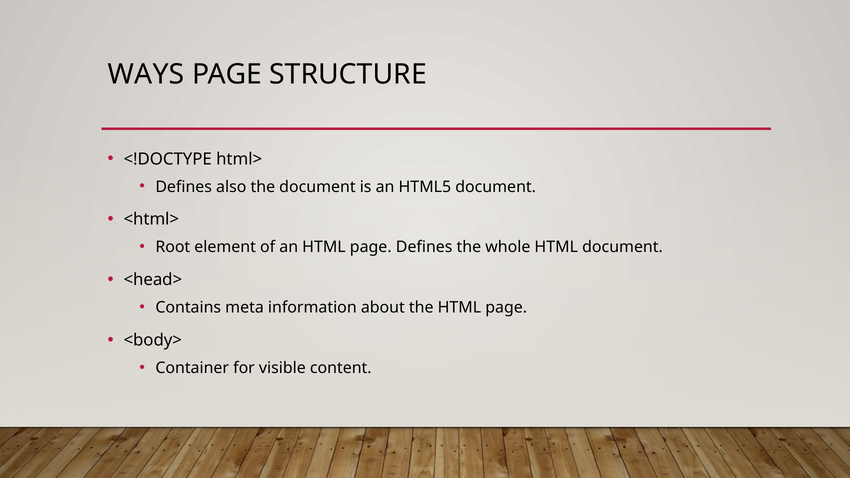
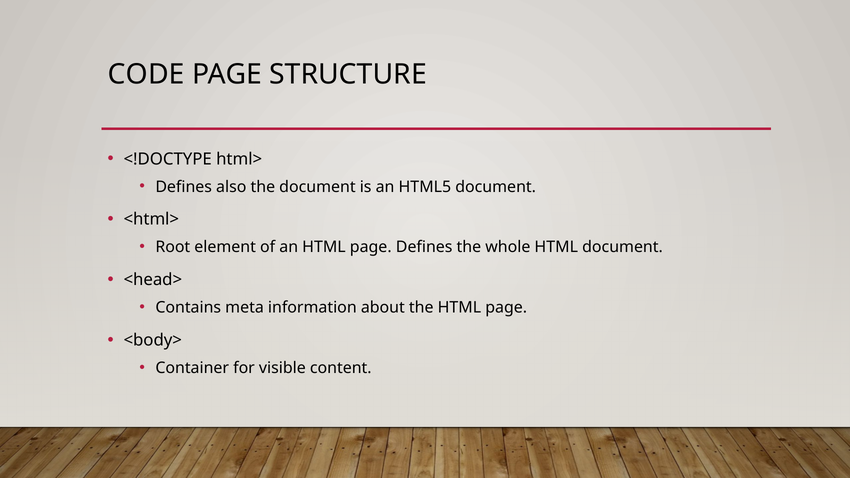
WAYS: WAYS -> CODE
